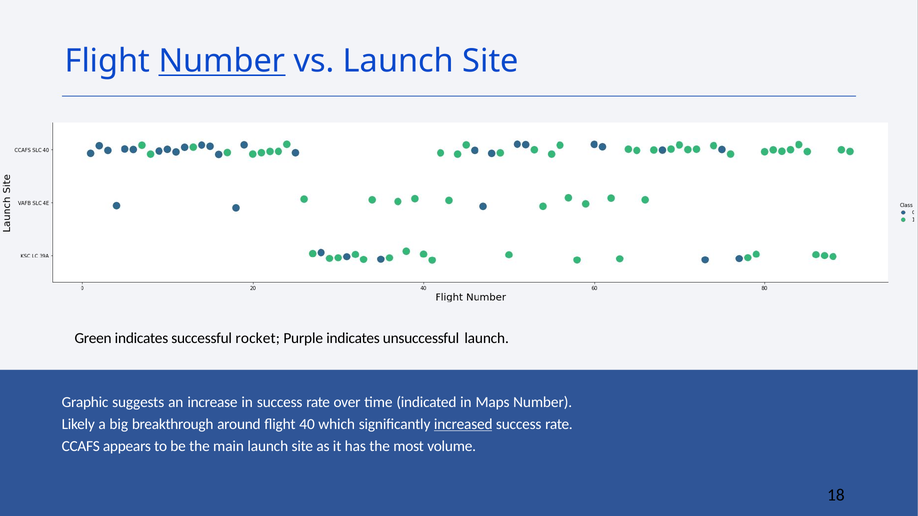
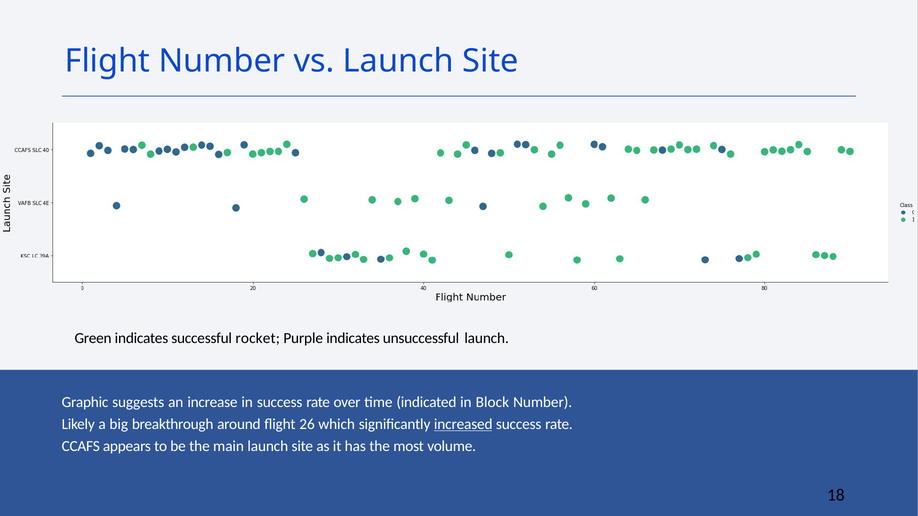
Number at (222, 61) underline: present -> none
Maps: Maps -> Block
40: 40 -> 26
